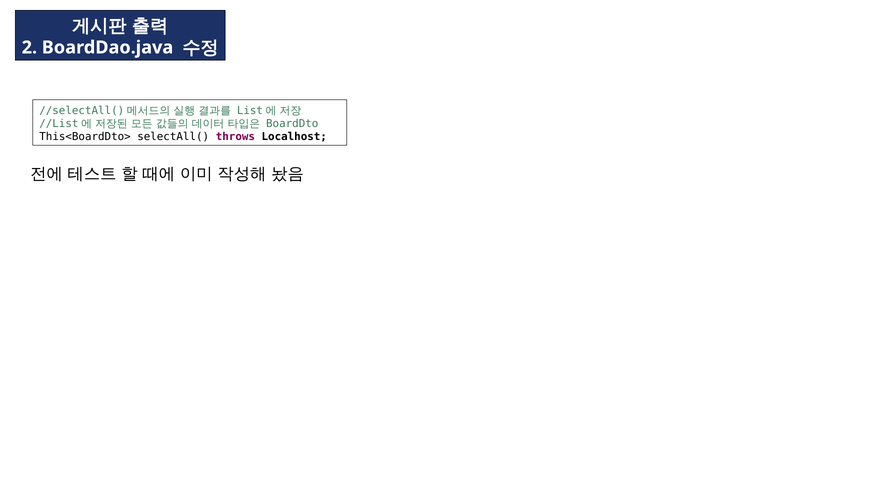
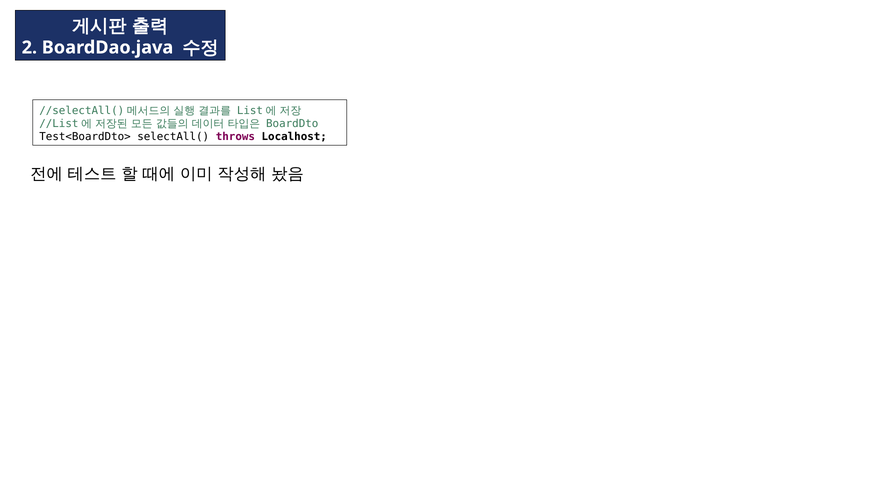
This<BoardDto>: This<BoardDto> -> Test<BoardDto>
